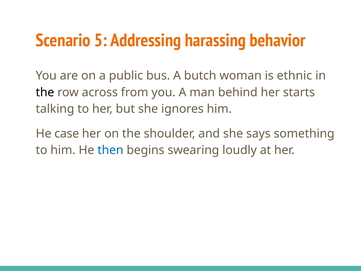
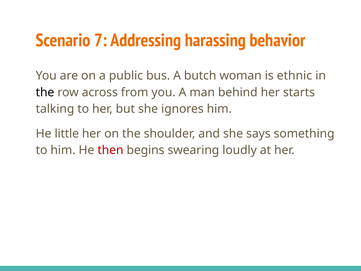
5: 5 -> 7
case: case -> little
then colour: blue -> red
